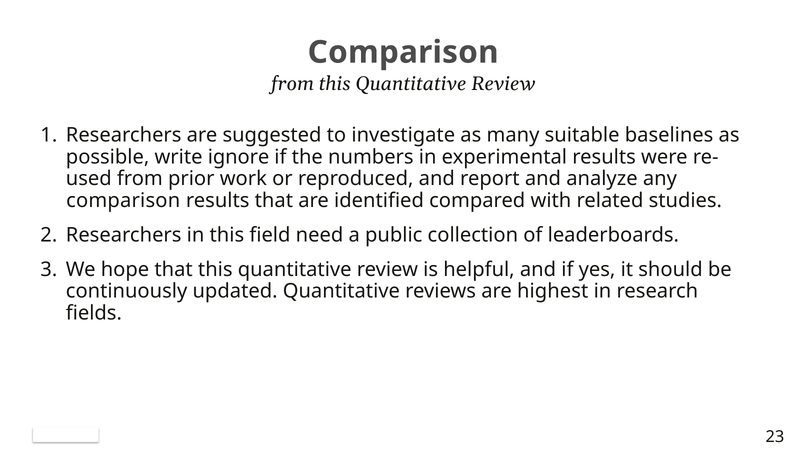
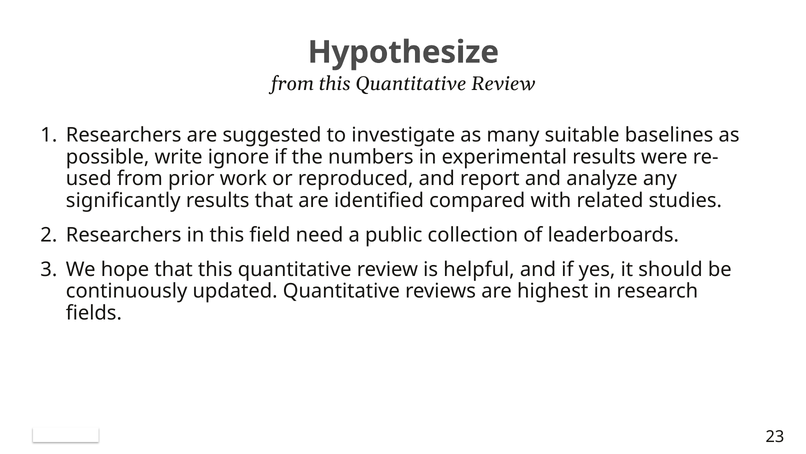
Comparison at (403, 52): Comparison -> Hypothesize
comparison at (123, 200): comparison -> significantly
